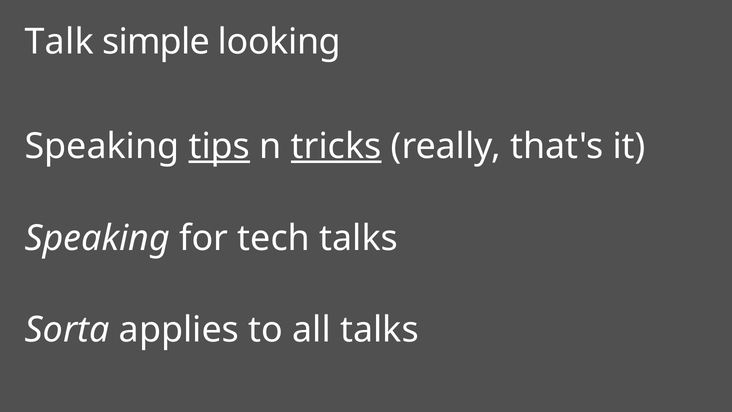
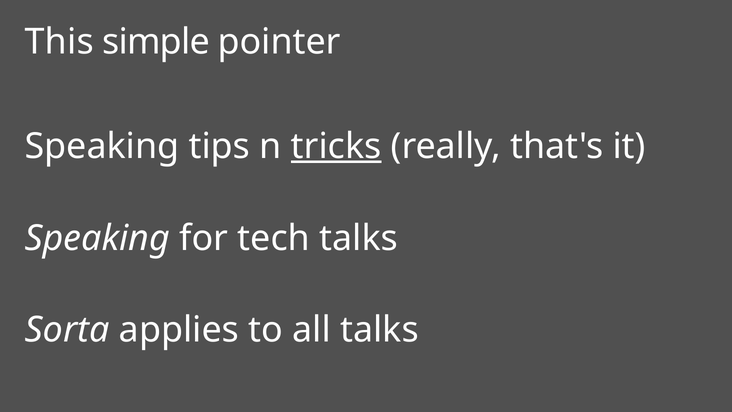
Talk: Talk -> This
looking: looking -> pointer
tips underline: present -> none
